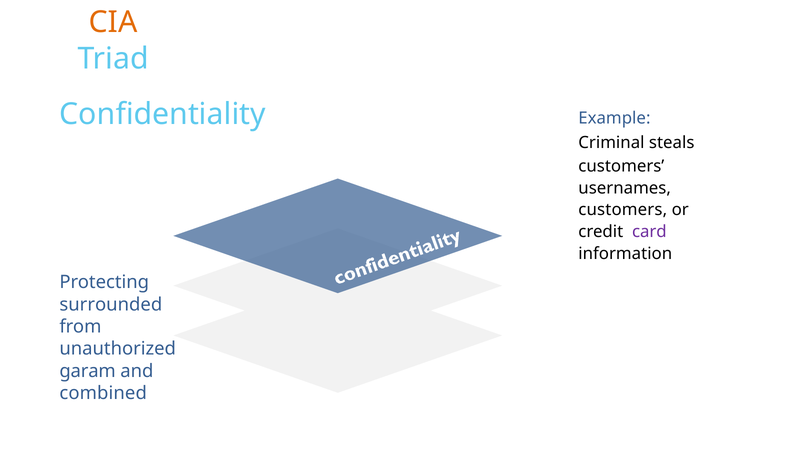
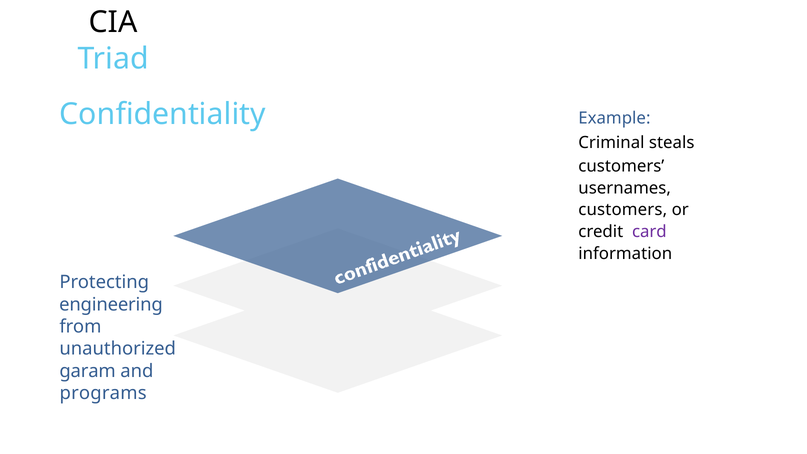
CIA colour: orange -> black
surrounded: surrounded -> engineering
combined: combined -> programs
